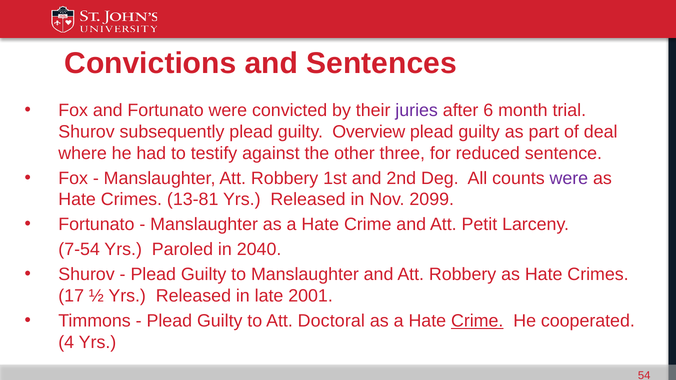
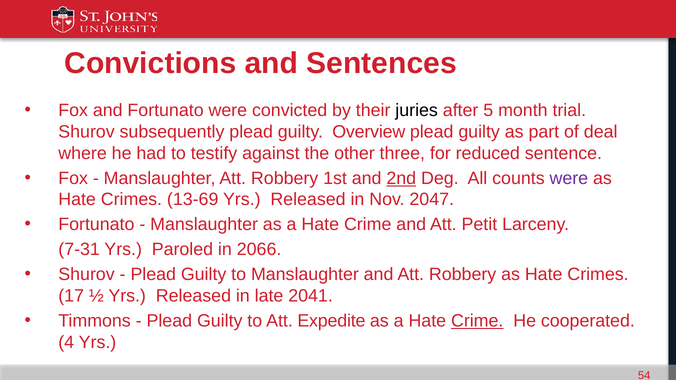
juries colour: purple -> black
6: 6 -> 5
2nd underline: none -> present
13-81: 13-81 -> 13-69
2099: 2099 -> 2047
7-54: 7-54 -> 7-31
2040: 2040 -> 2066
2001: 2001 -> 2041
Doctoral: Doctoral -> Expedite
